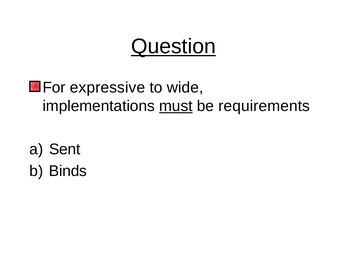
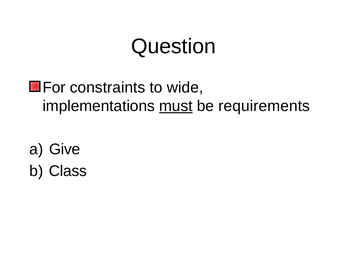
Question underline: present -> none
expressive: expressive -> constraints
Sent: Sent -> Give
Binds: Binds -> Class
